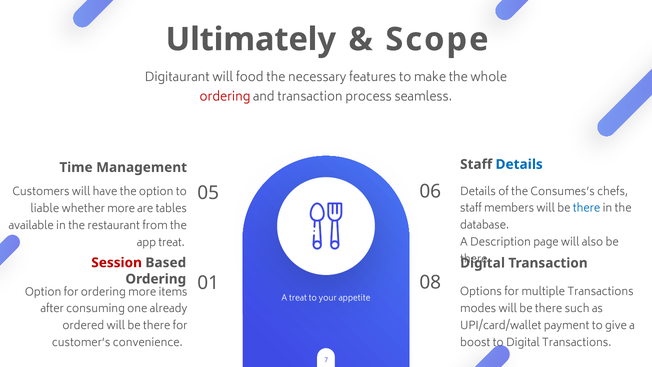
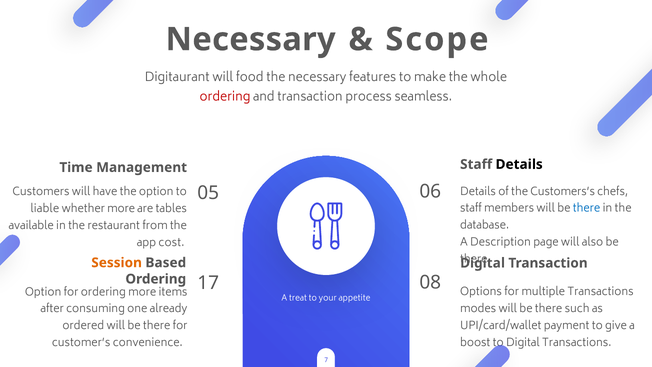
Ultimately at (251, 39): Ultimately -> Necessary
Details at (519, 164) colour: blue -> black
Consumes’s: Consumes’s -> Customers’s
app treat: treat -> cost
Session colour: red -> orange
01: 01 -> 17
